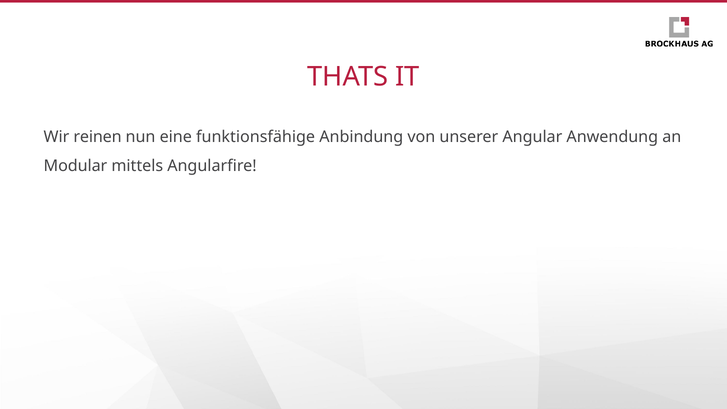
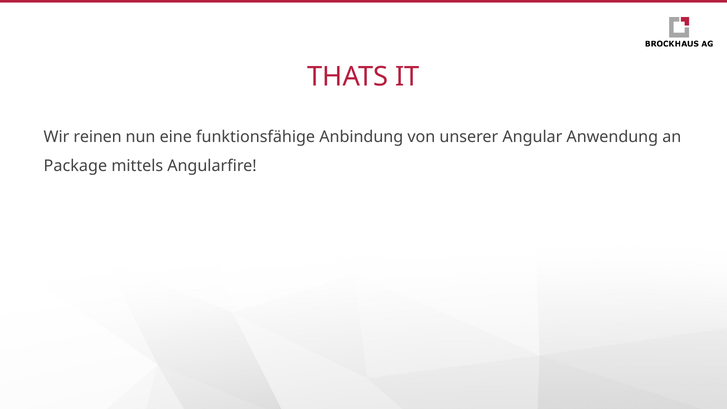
Modular: Modular -> Package
